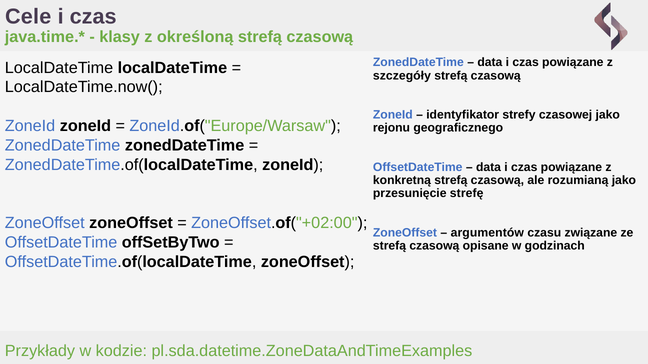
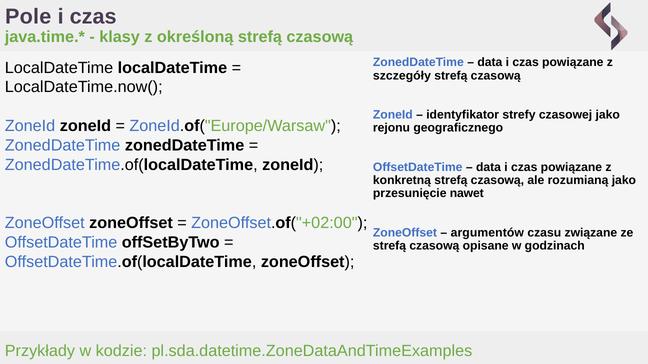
Cele: Cele -> Pole
strefę: strefę -> nawet
